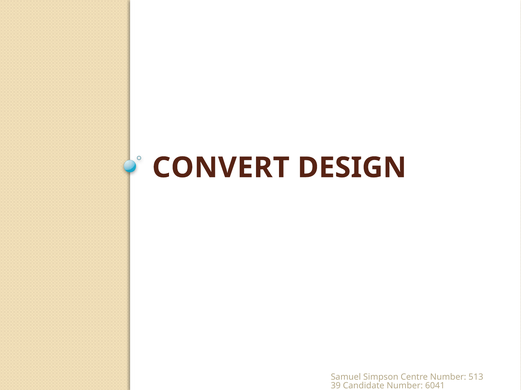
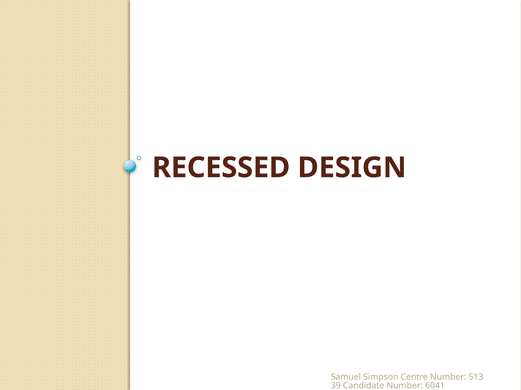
CONVERT: CONVERT -> RECESSED
